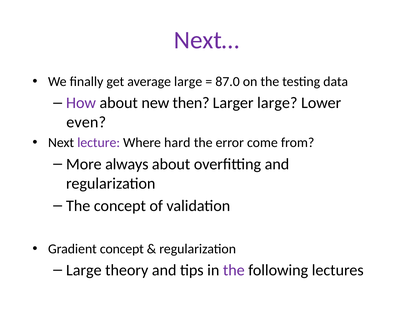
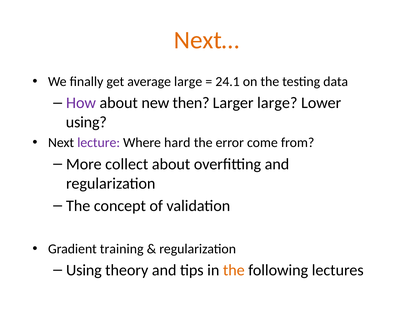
Next… colour: purple -> orange
87.0: 87.0 -> 24.1
even at (86, 122): even -> using
always: always -> collect
Gradient concept: concept -> training
Large at (84, 270): Large -> Using
the at (234, 270) colour: purple -> orange
